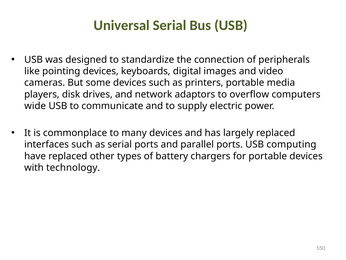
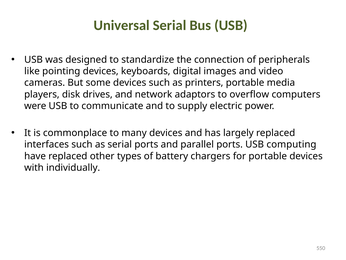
wide: wide -> were
technology: technology -> individually
